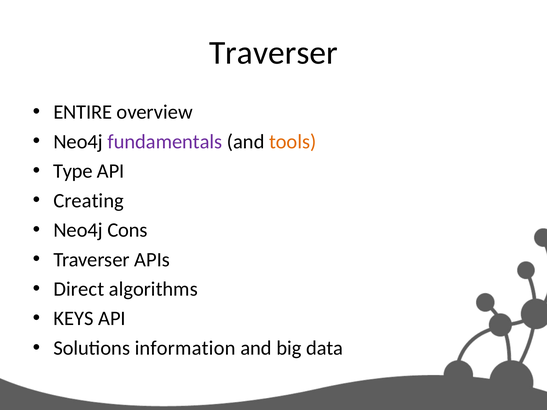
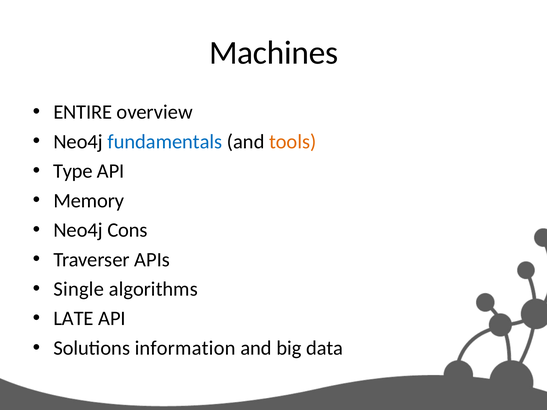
Traverser at (273, 53): Traverser -> Machines
fundamentals colour: purple -> blue
Creating: Creating -> Memory
Direct: Direct -> Single
KEYS: KEYS -> LATE
